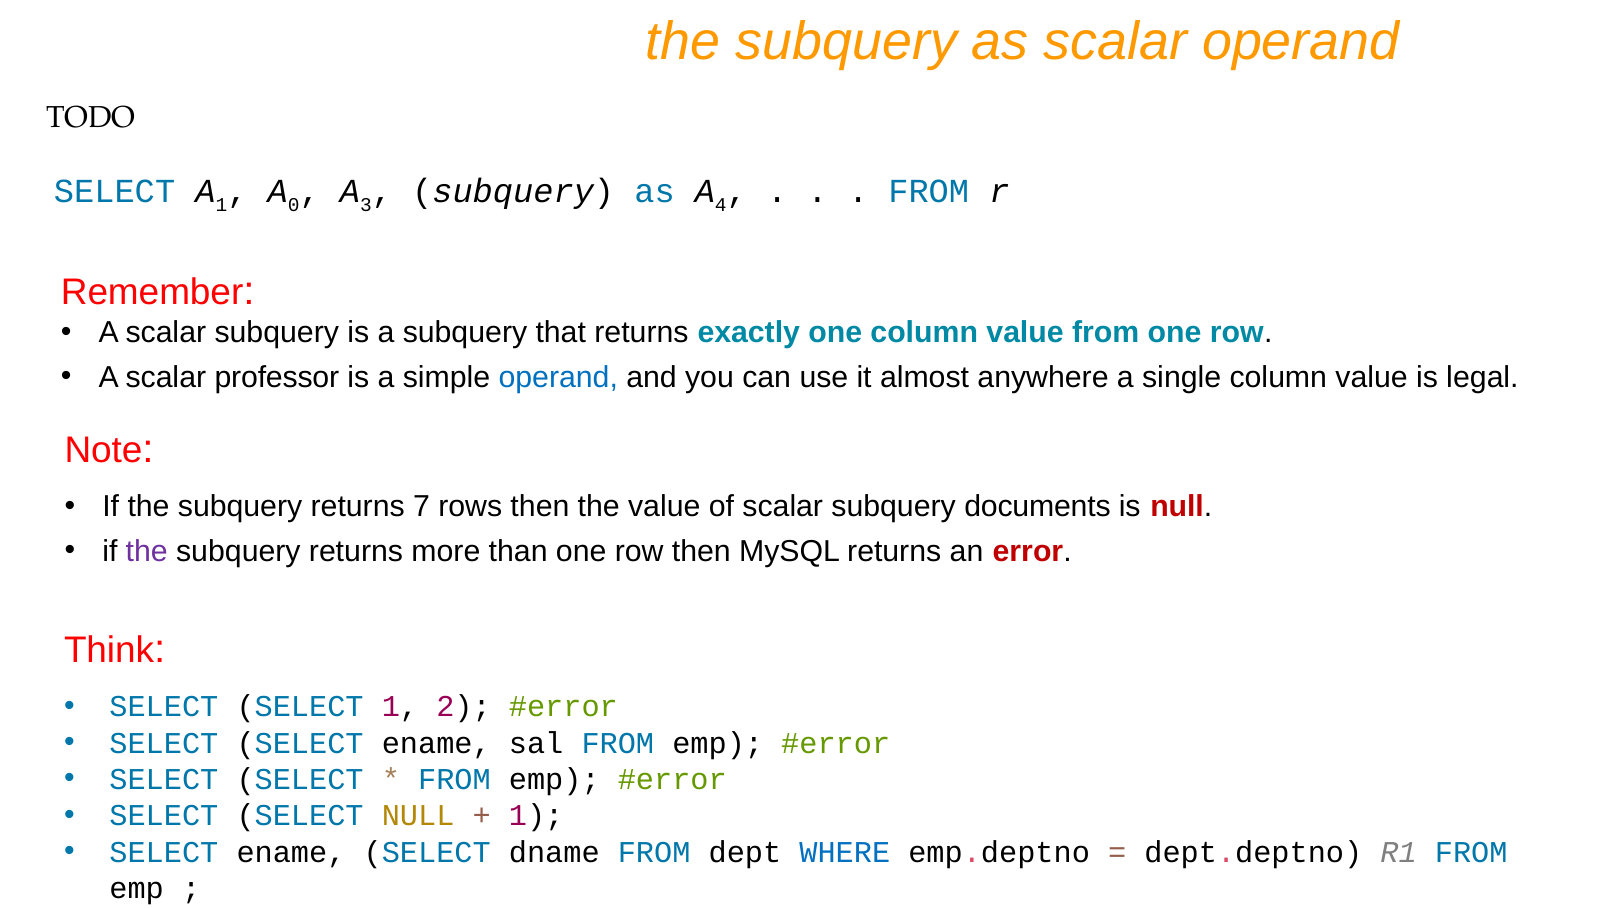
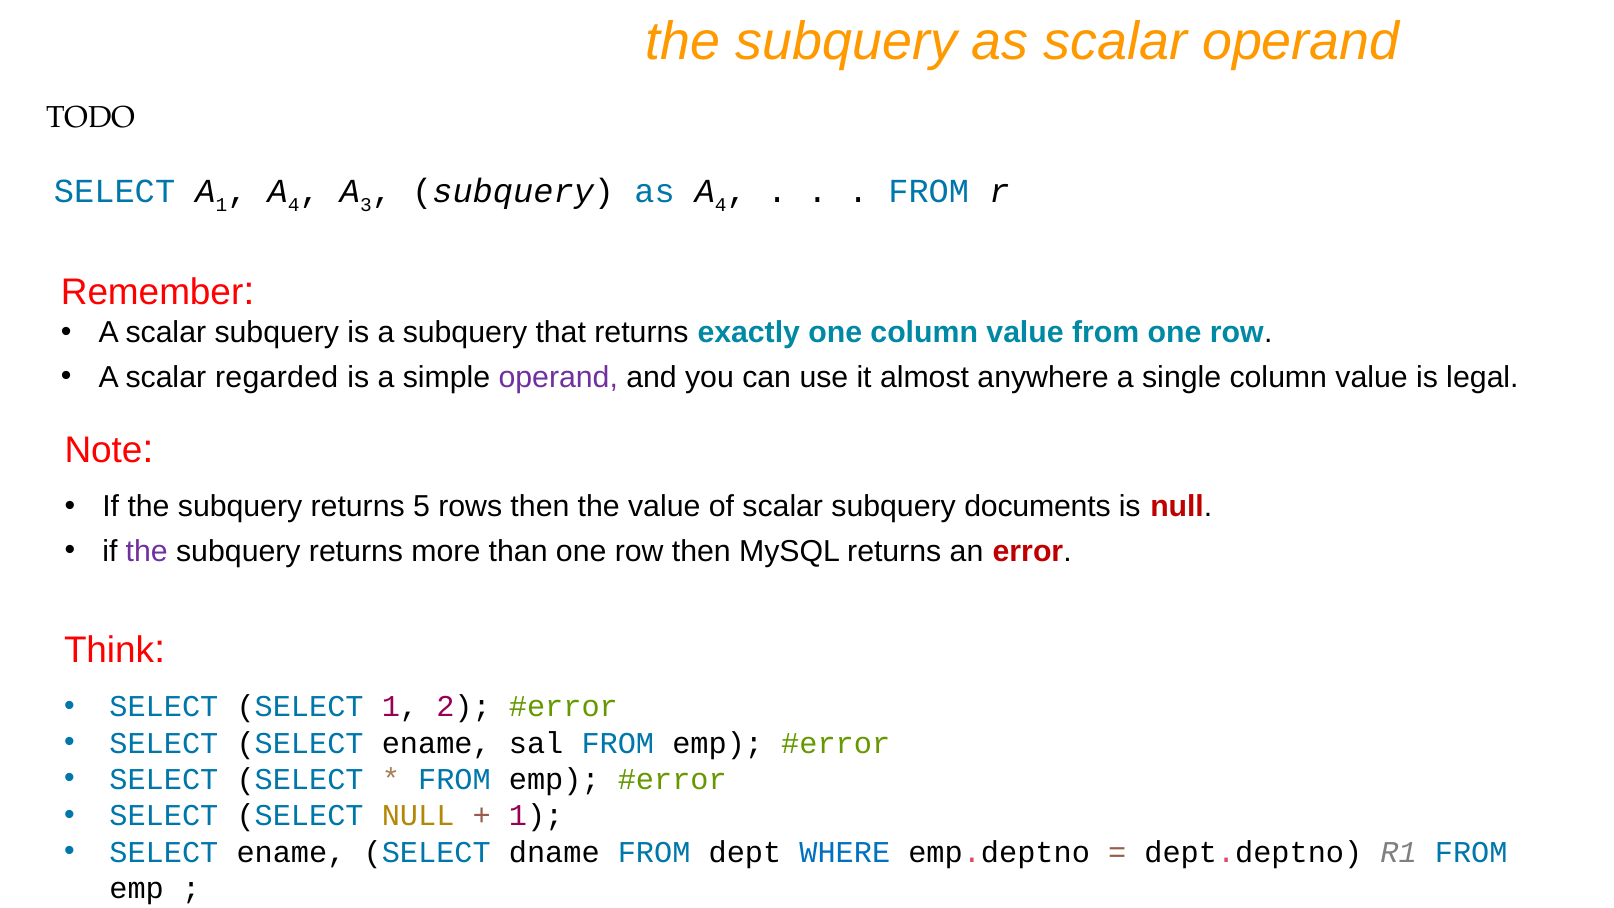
0 at (294, 205): 0 -> 4
professor: professor -> regarded
operand at (558, 377) colour: blue -> purple
7: 7 -> 5
